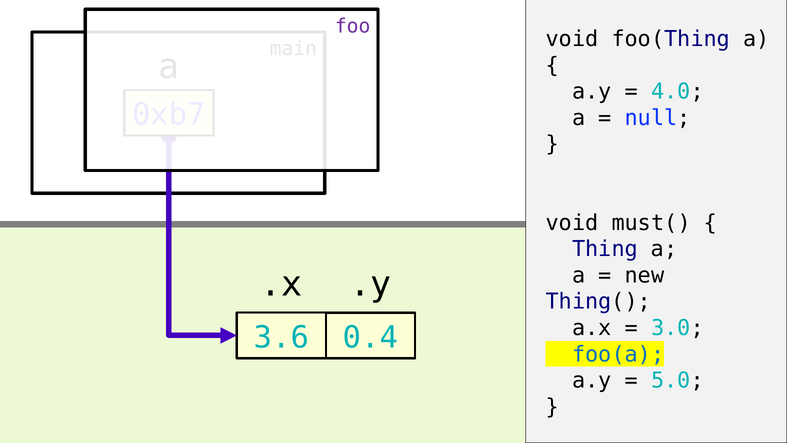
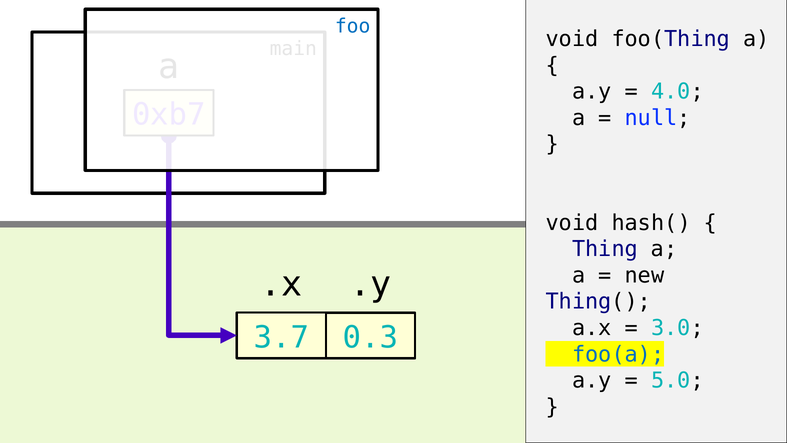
foo colour: purple -> blue
must(: must( -> hash(
3.6: 3.6 -> 3.7
0.4: 0.4 -> 0.3
